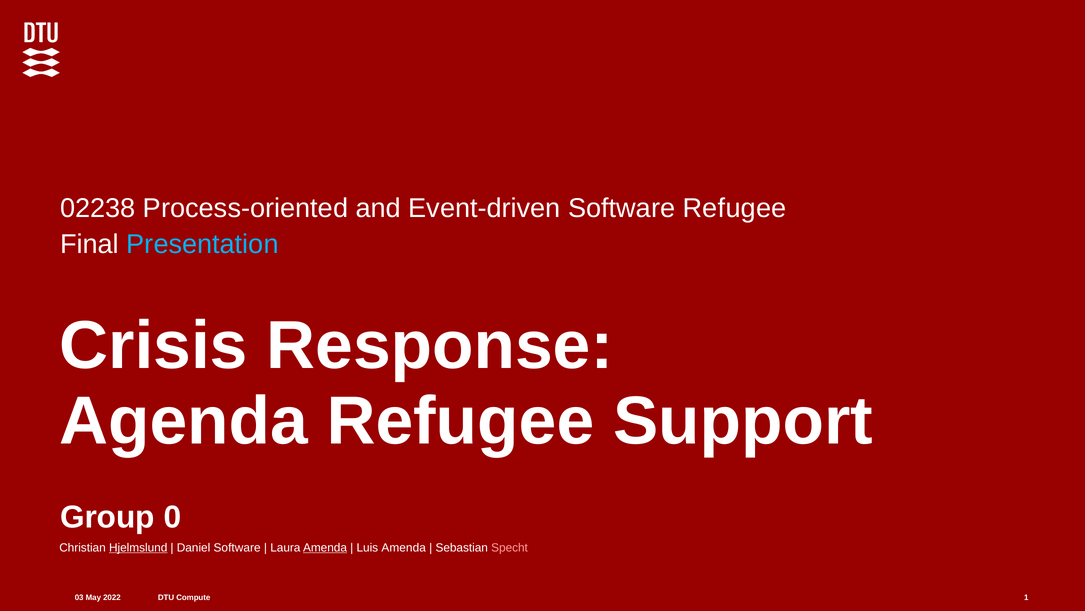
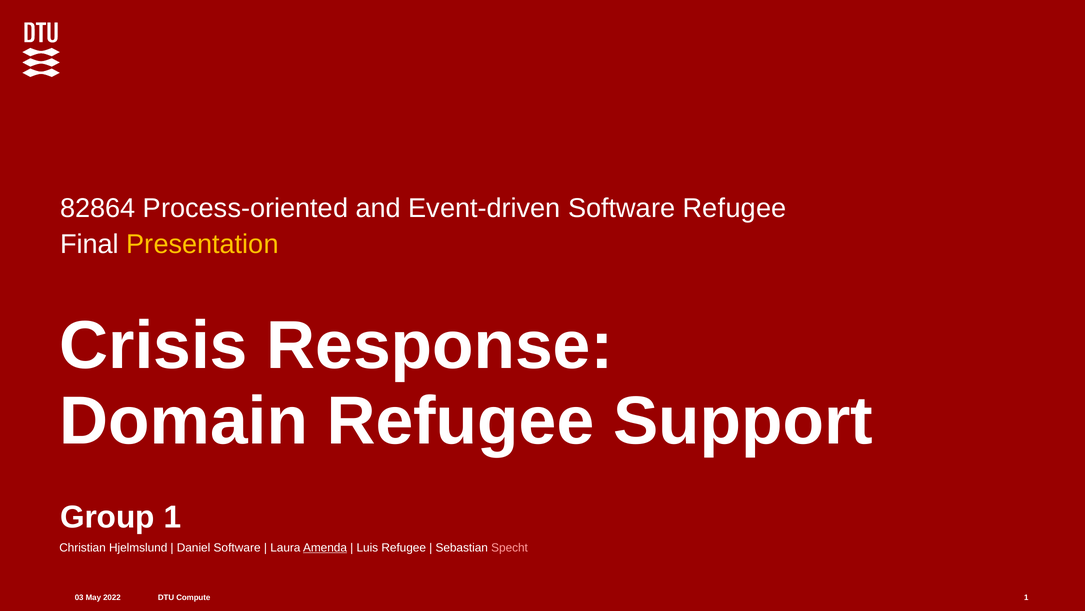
02238: 02238 -> 82864
Presentation colour: light blue -> yellow
Agenda: Agenda -> Domain
Group 0: 0 -> 1
Hjelmslund underline: present -> none
Luis Amenda: Amenda -> Refugee
